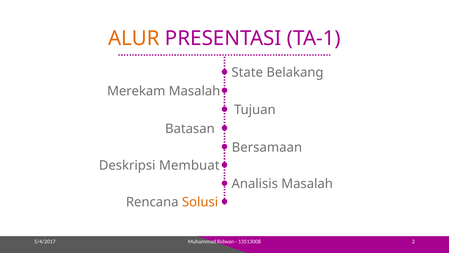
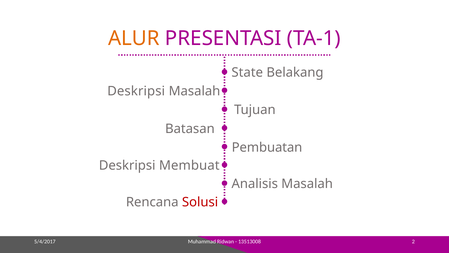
Merekam at (136, 91): Merekam -> Deskripsi
Bersamaan: Bersamaan -> Pembuatan
Solusi colour: orange -> red
